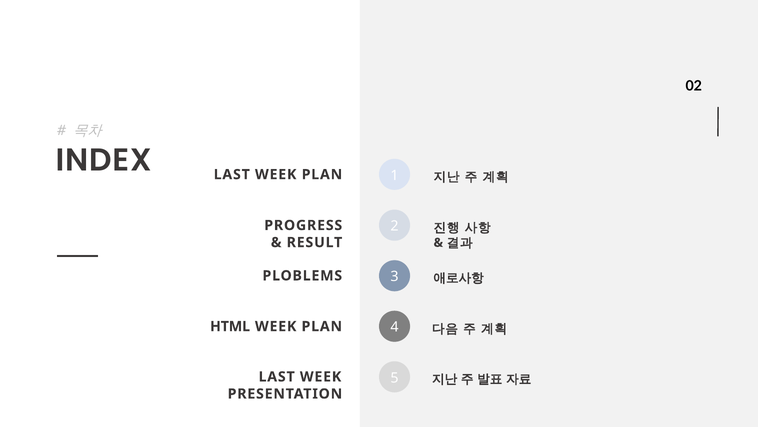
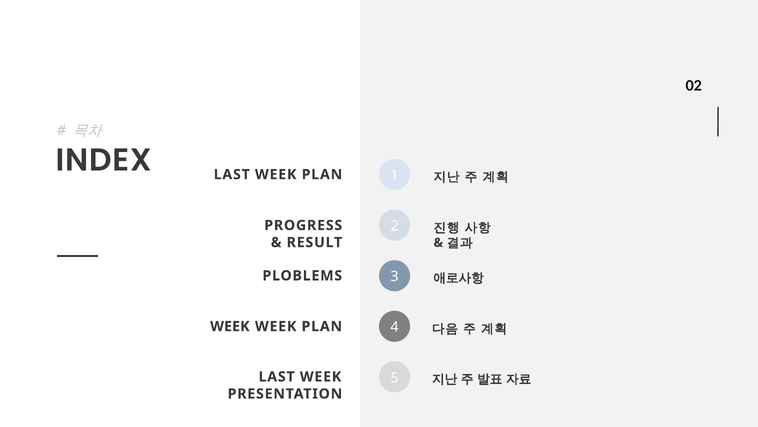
HTML at (230, 326): HTML -> WEEK
